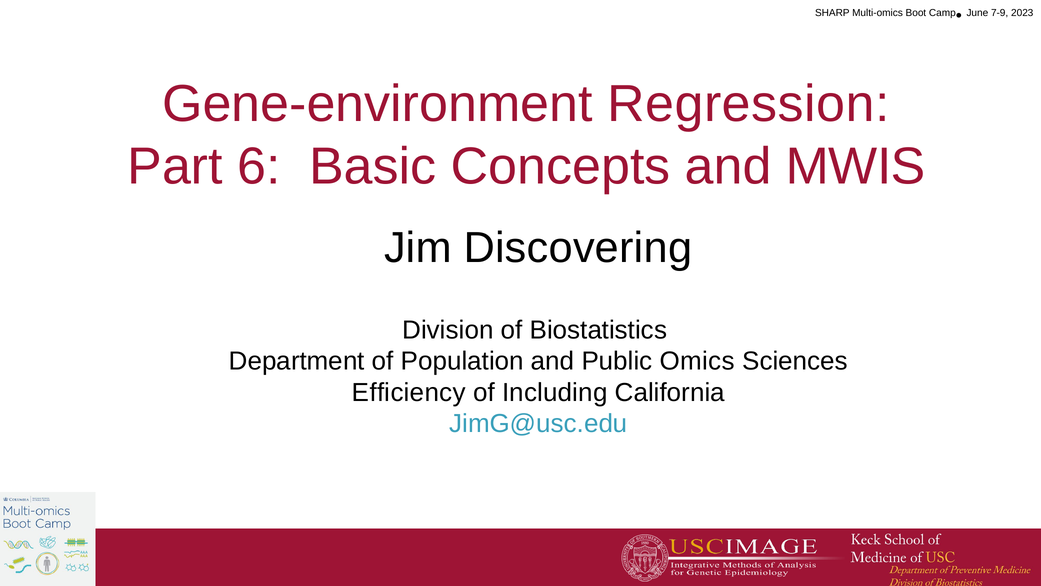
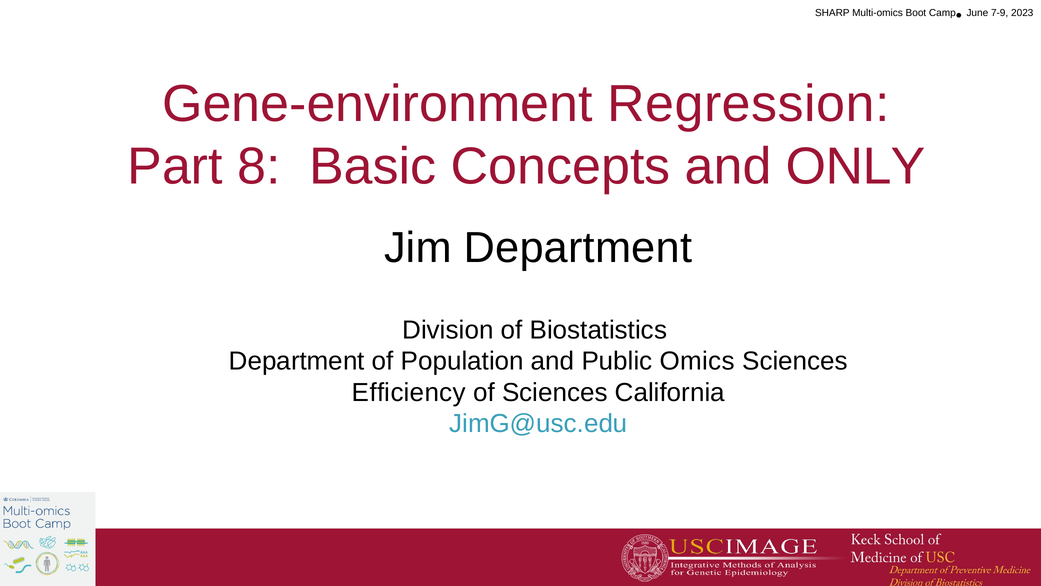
6: 6 -> 8
MWIS: MWIS -> ONLY
Jim Discovering: Discovering -> Department
of Including: Including -> Sciences
